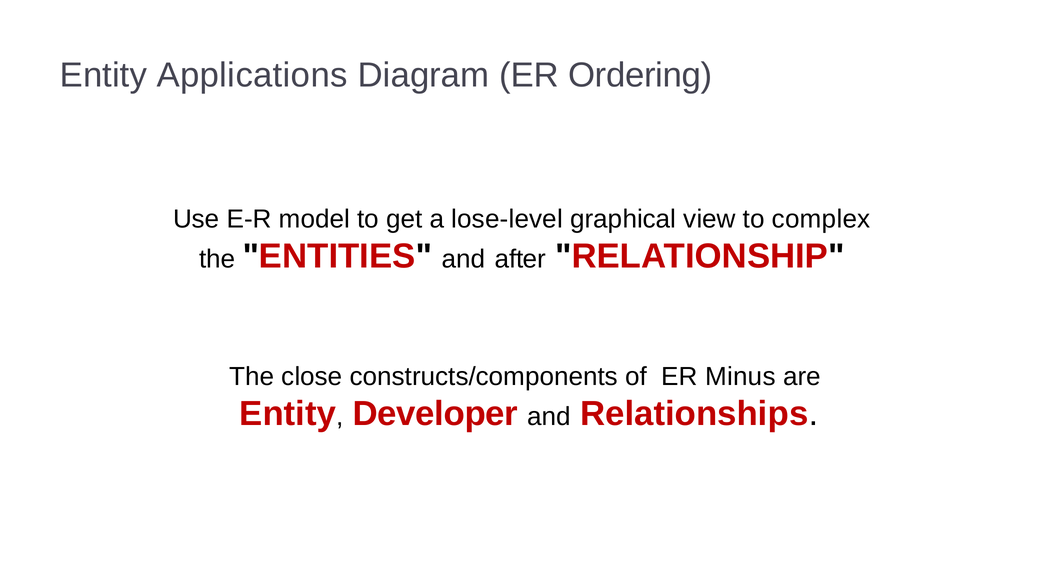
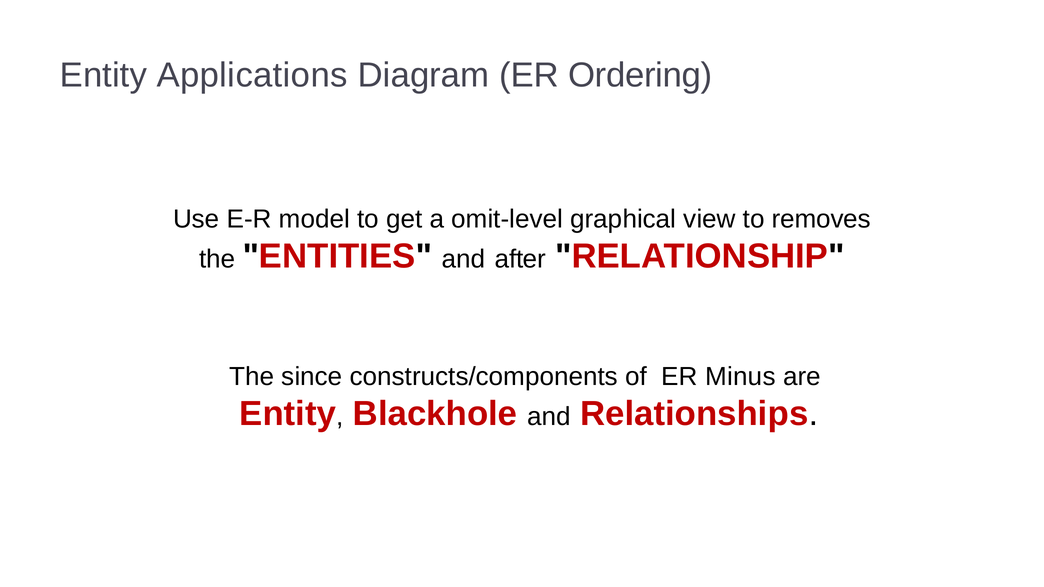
lose-level: lose-level -> omit-level
complex: complex -> removes
close: close -> since
Developer: Developer -> Blackhole
